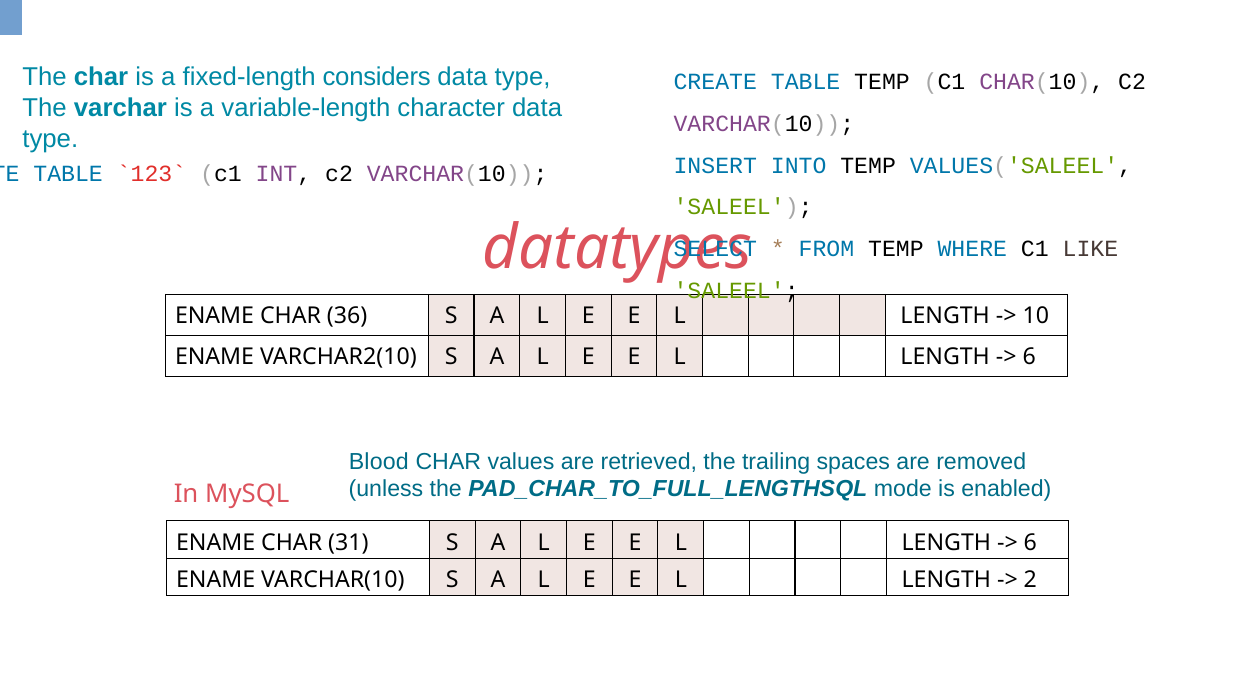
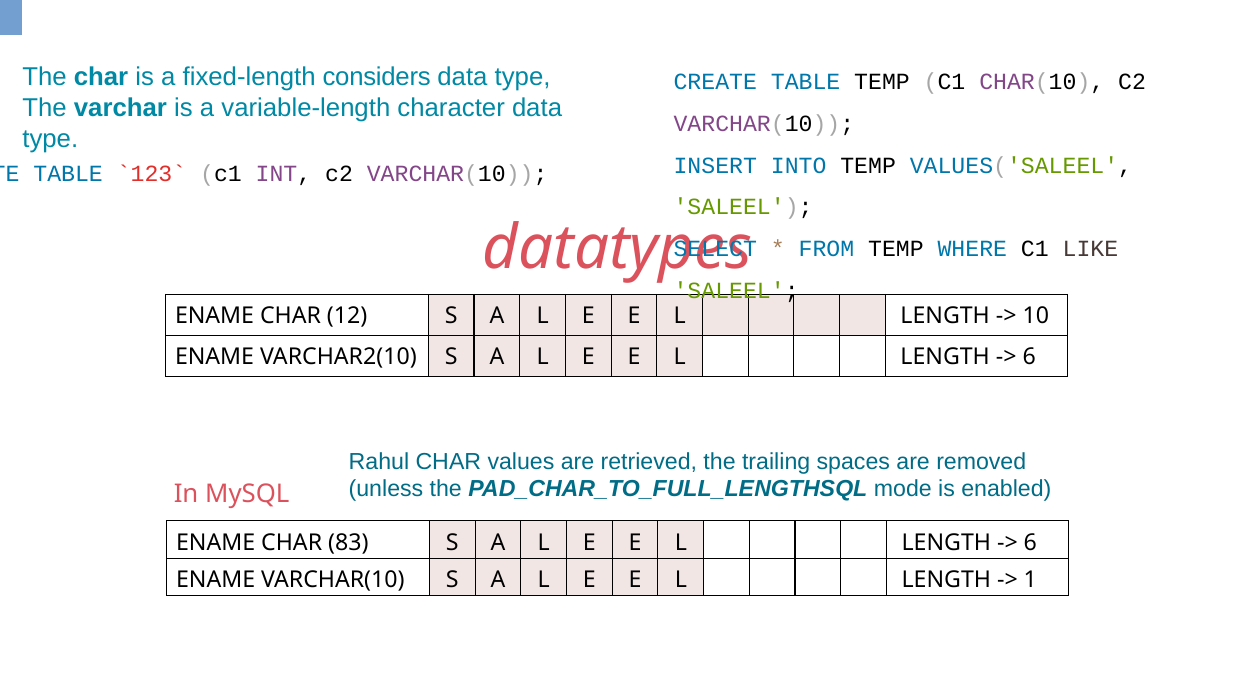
36: 36 -> 12
Blood: Blood -> Rahul
31: 31 -> 83
2: 2 -> 1
